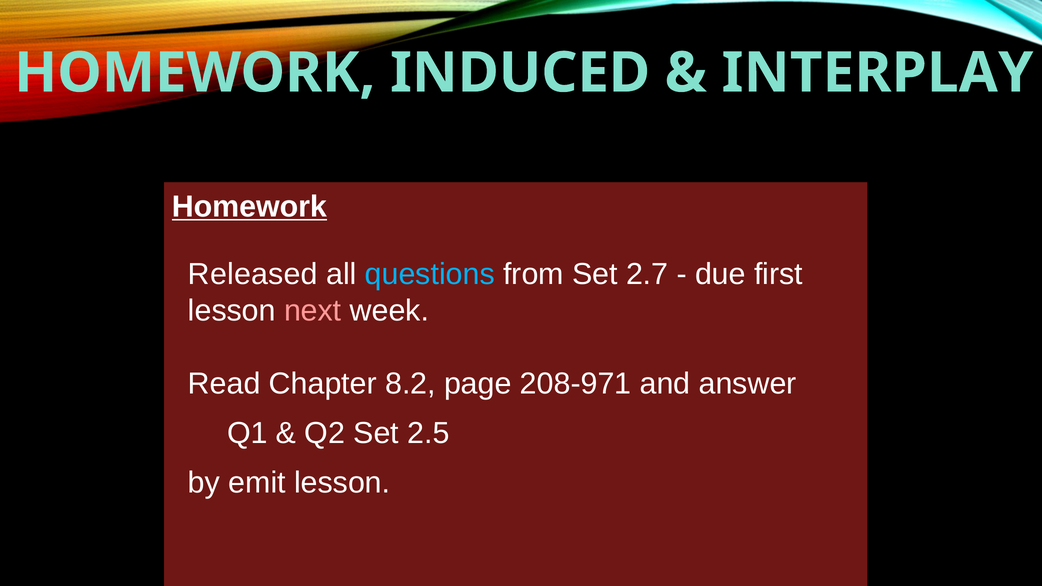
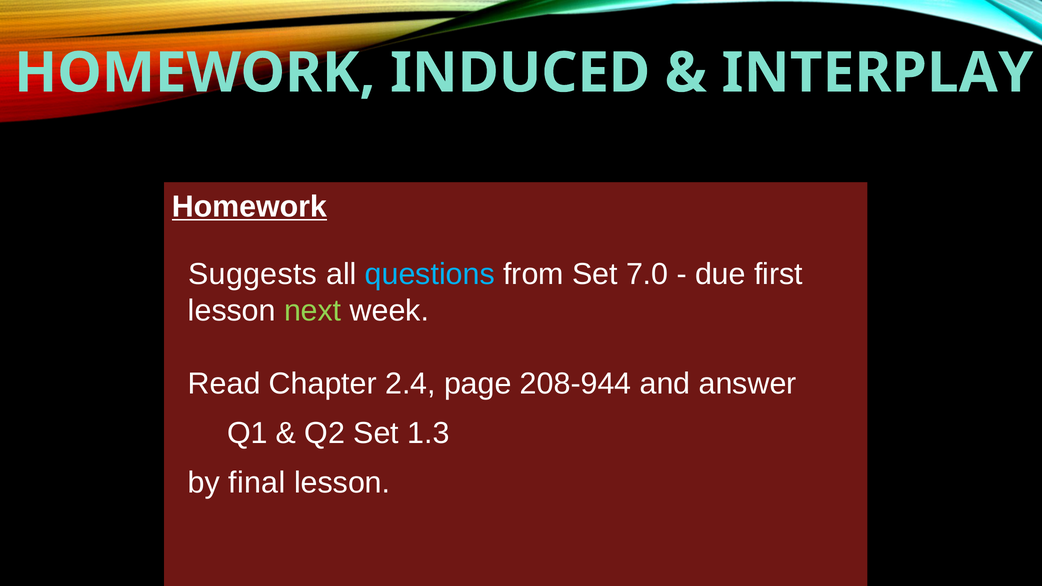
Released: Released -> Suggests
2.7: 2.7 -> 7.0
next colour: pink -> light green
8.2: 8.2 -> 2.4
208-971: 208-971 -> 208-944
2.5: 2.5 -> 1.3
emit: emit -> final
